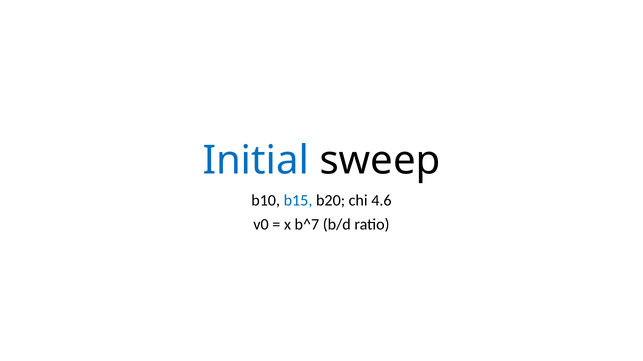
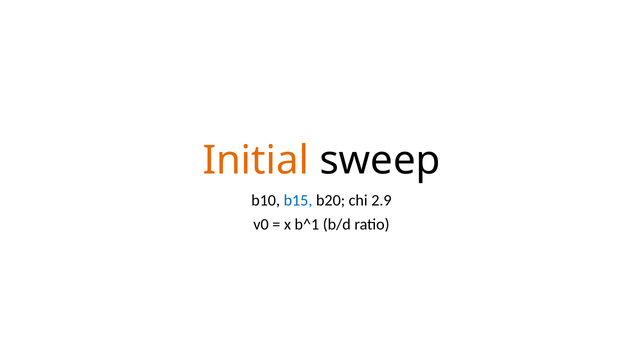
Initial colour: blue -> orange
4.6: 4.6 -> 2.9
b^7: b^7 -> b^1
